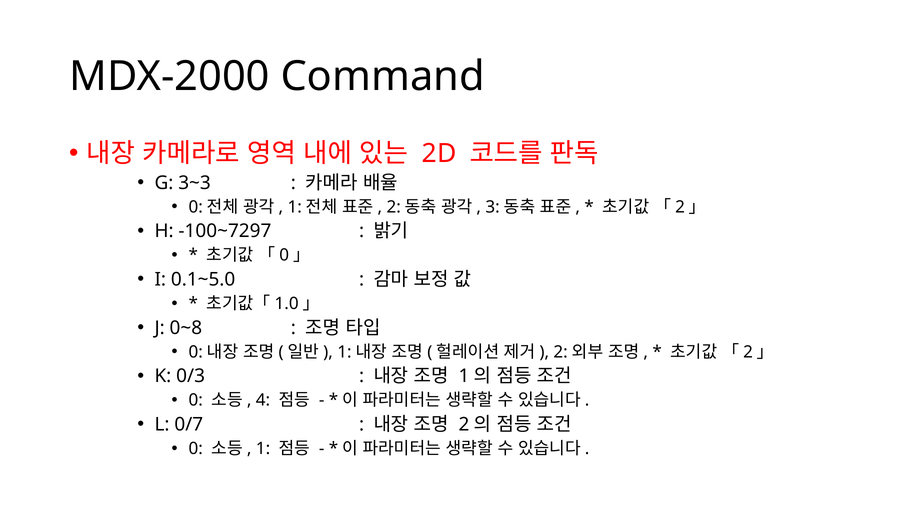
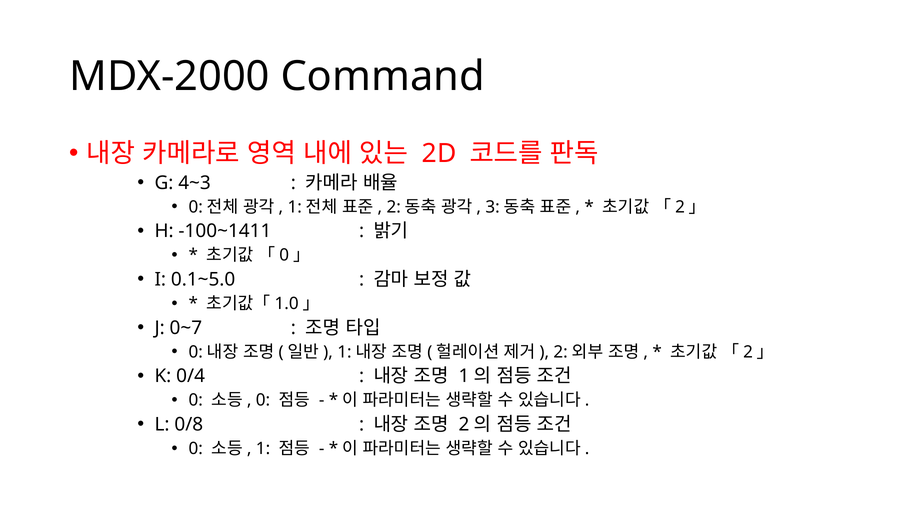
3~3: 3~3 -> 4~3
-100~7297: -100~7297 -> -100~1411
0~8: 0~8 -> 0~7
0/3: 0/3 -> 0/4
4 at (263, 400): 4 -> 0
0/7: 0/7 -> 0/8
